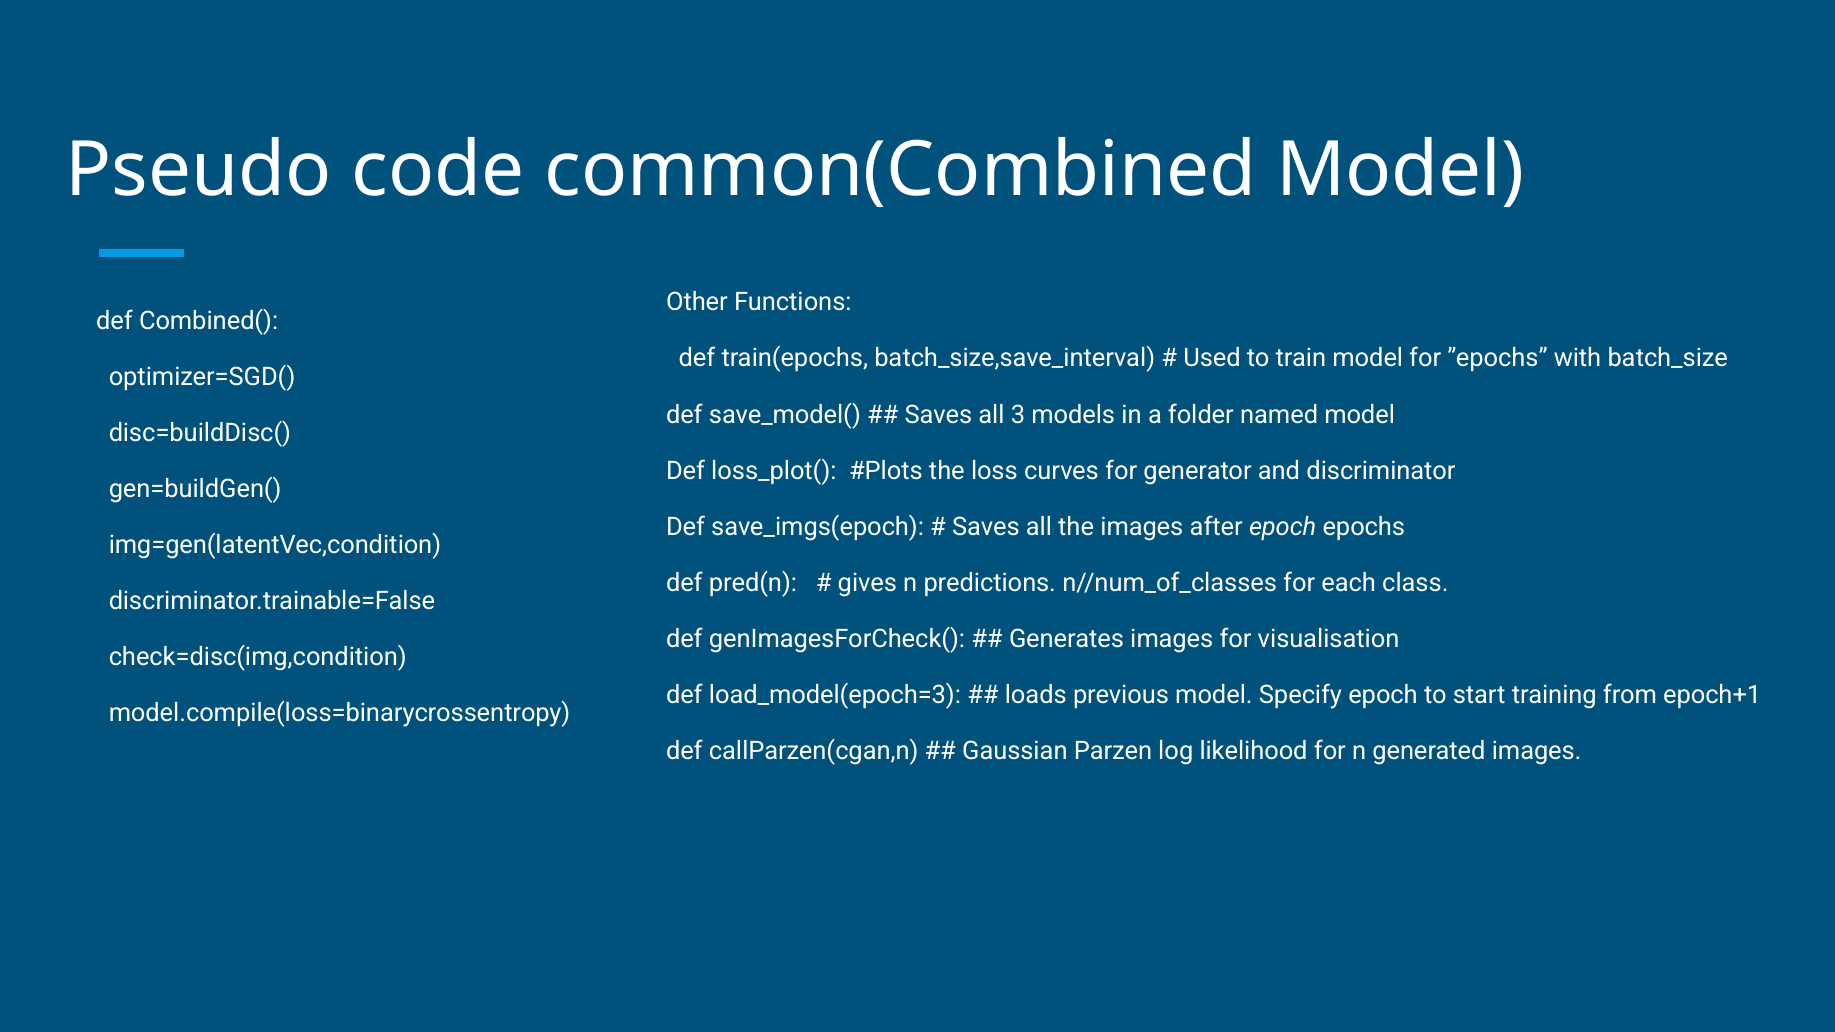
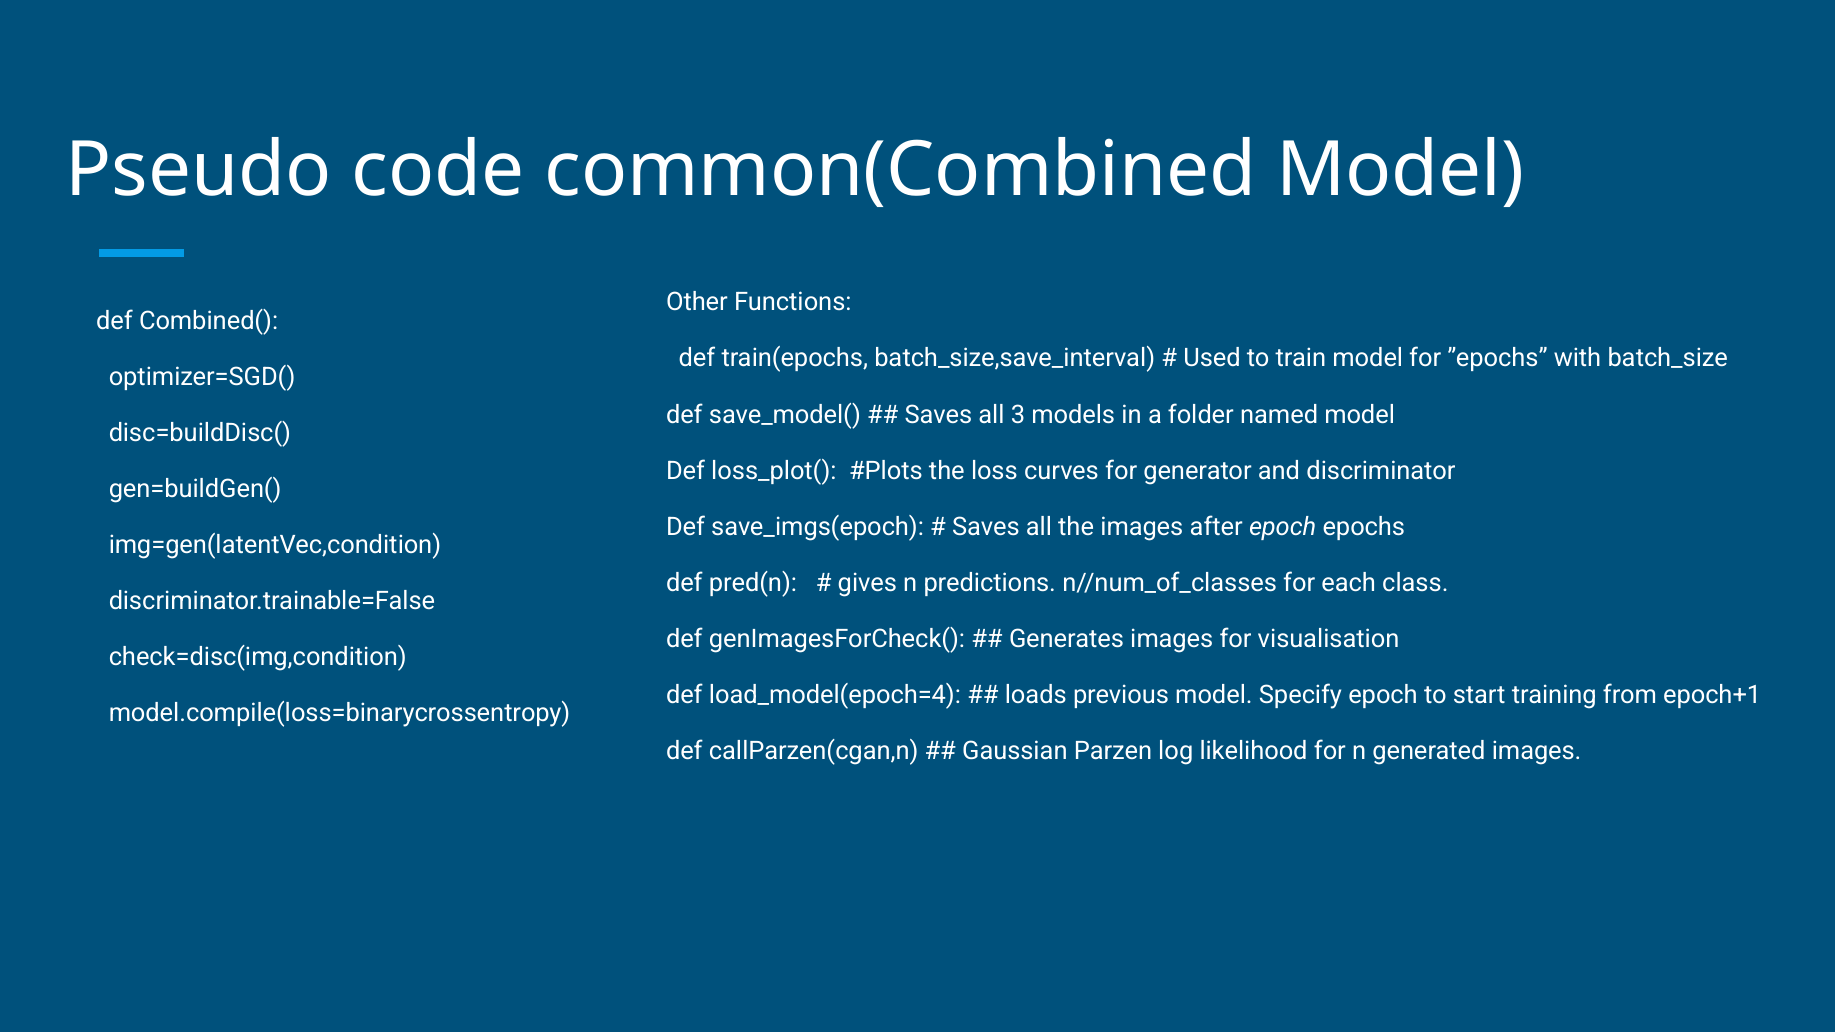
load_model(epoch=3: load_model(epoch=3 -> load_model(epoch=4
